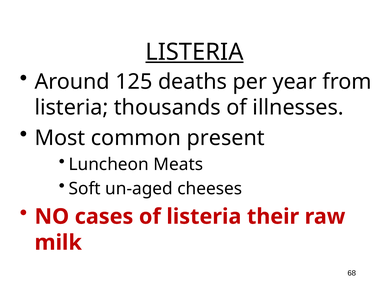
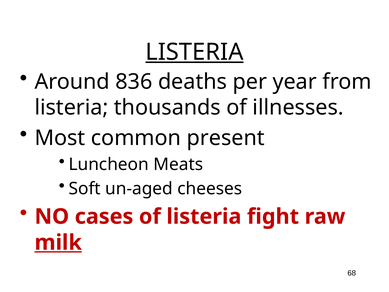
125: 125 -> 836
their: their -> fight
milk underline: none -> present
